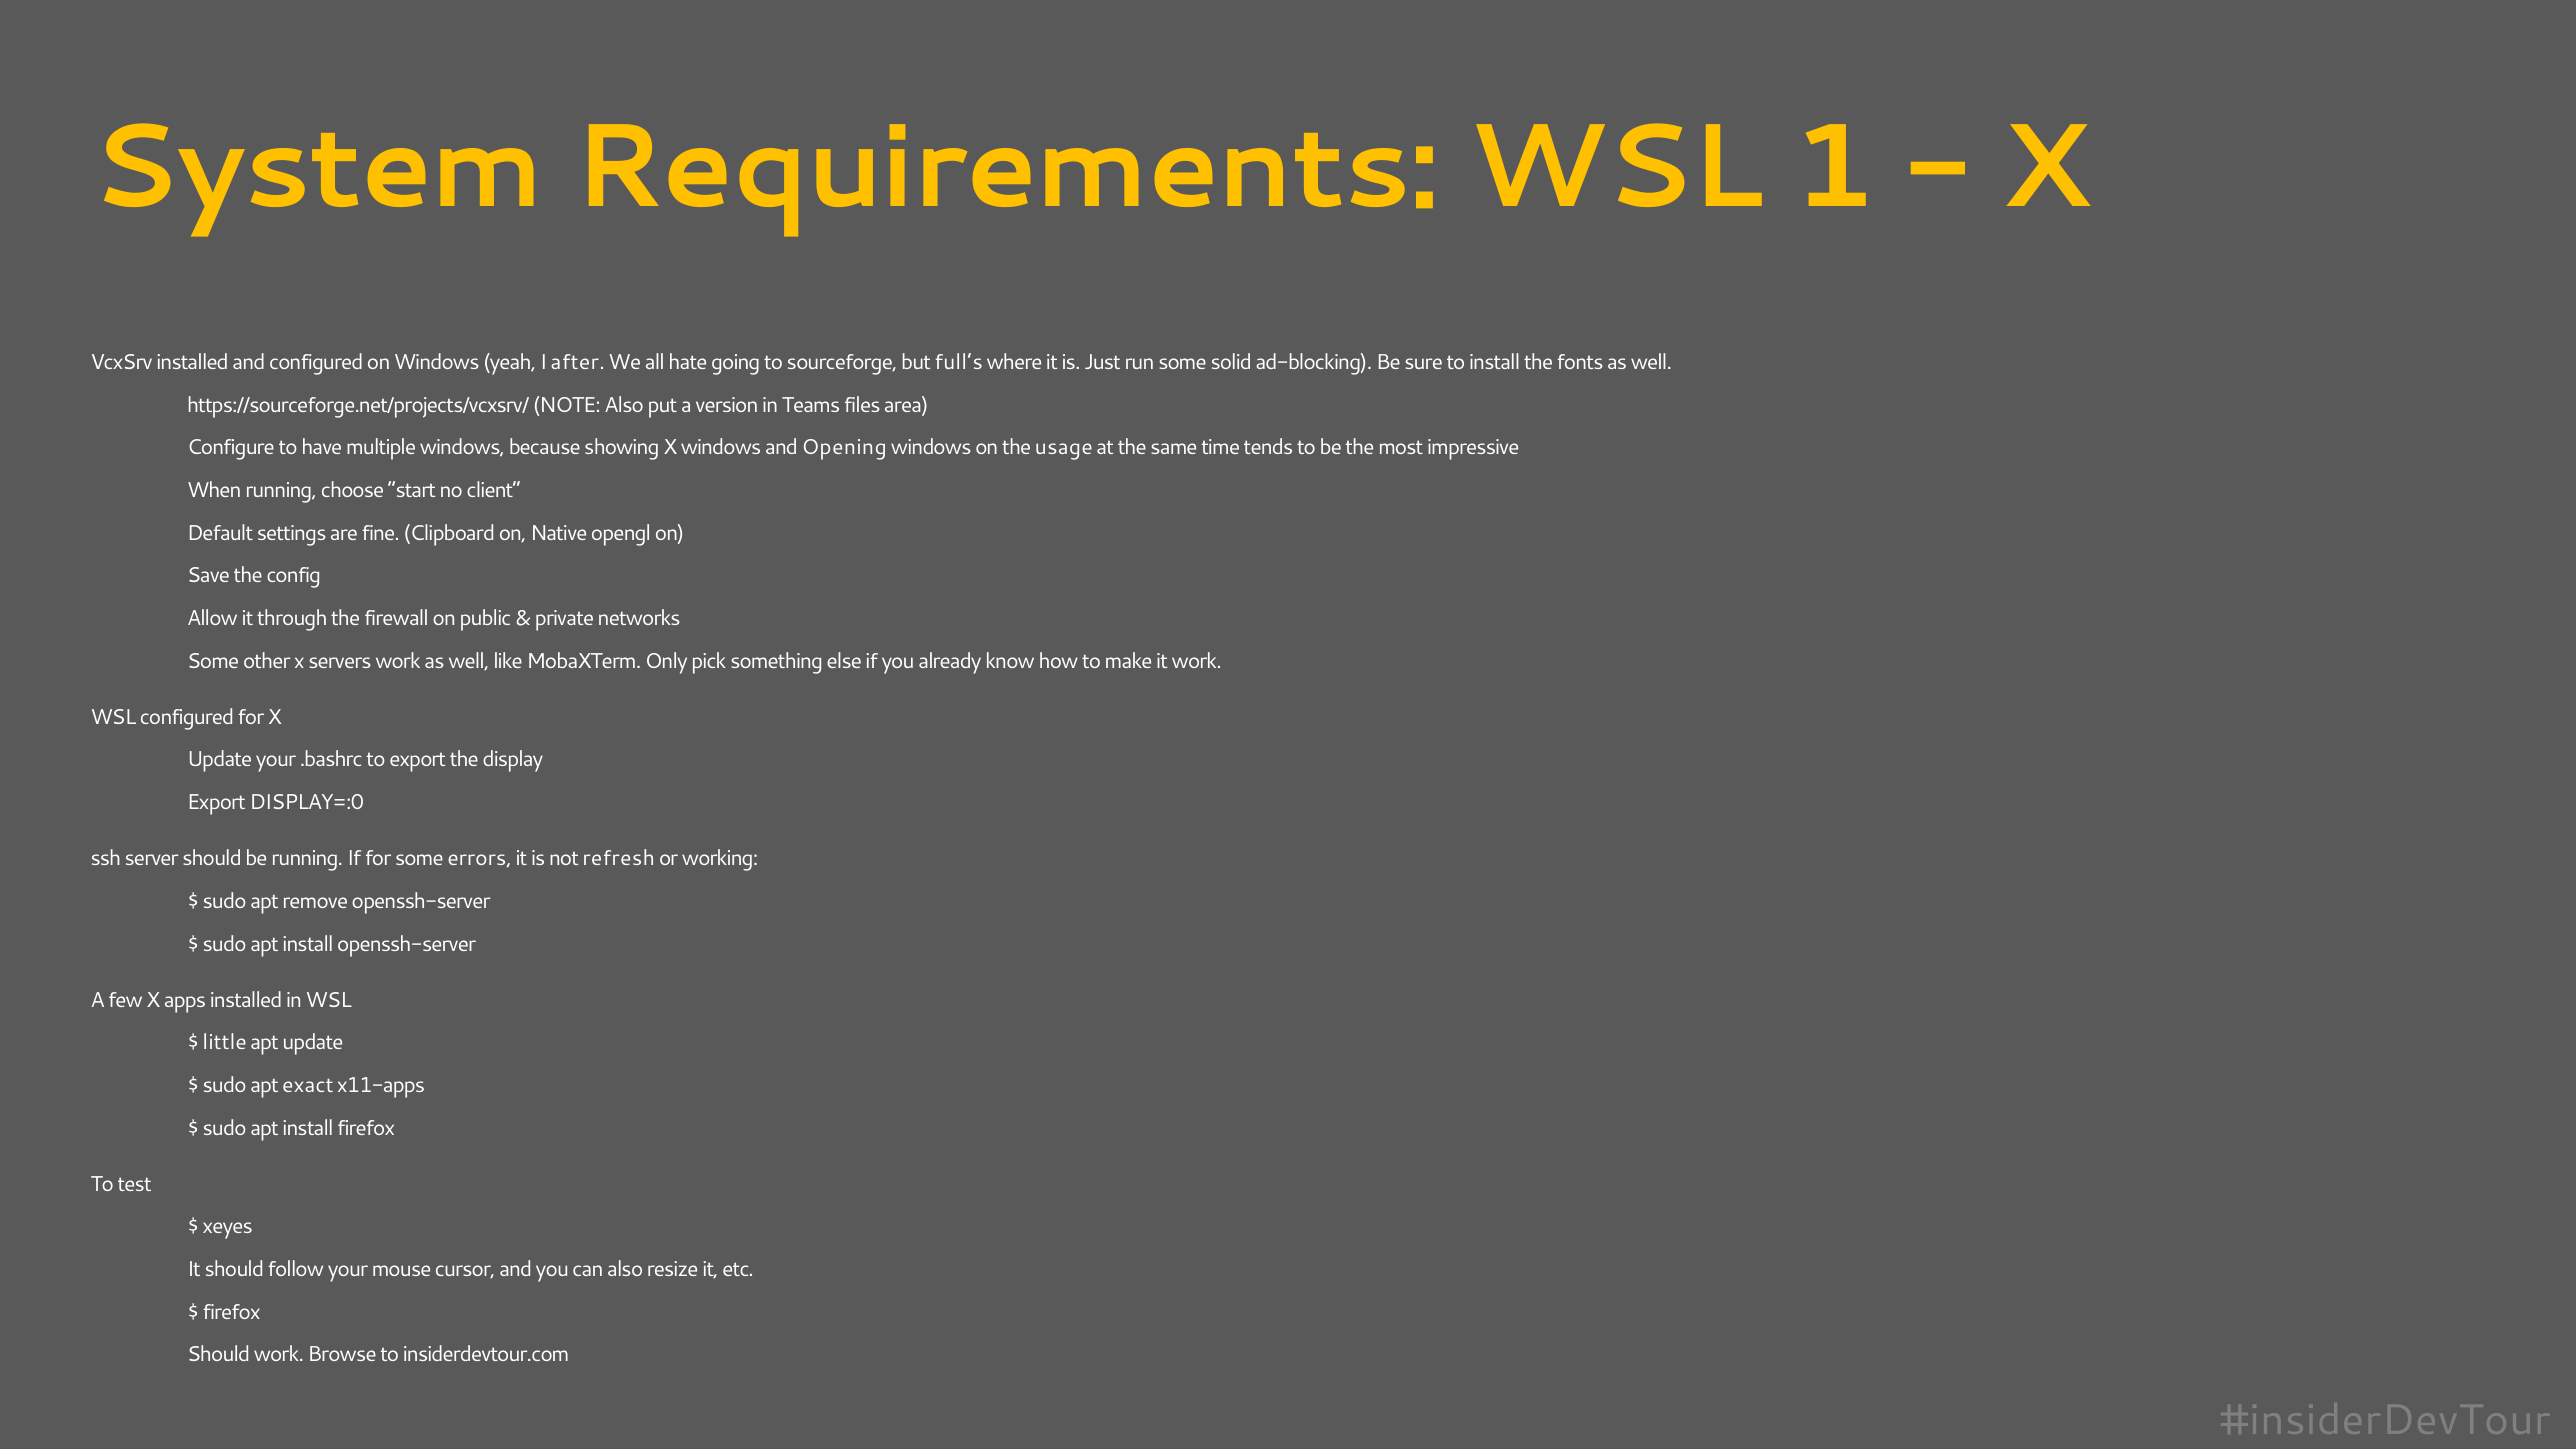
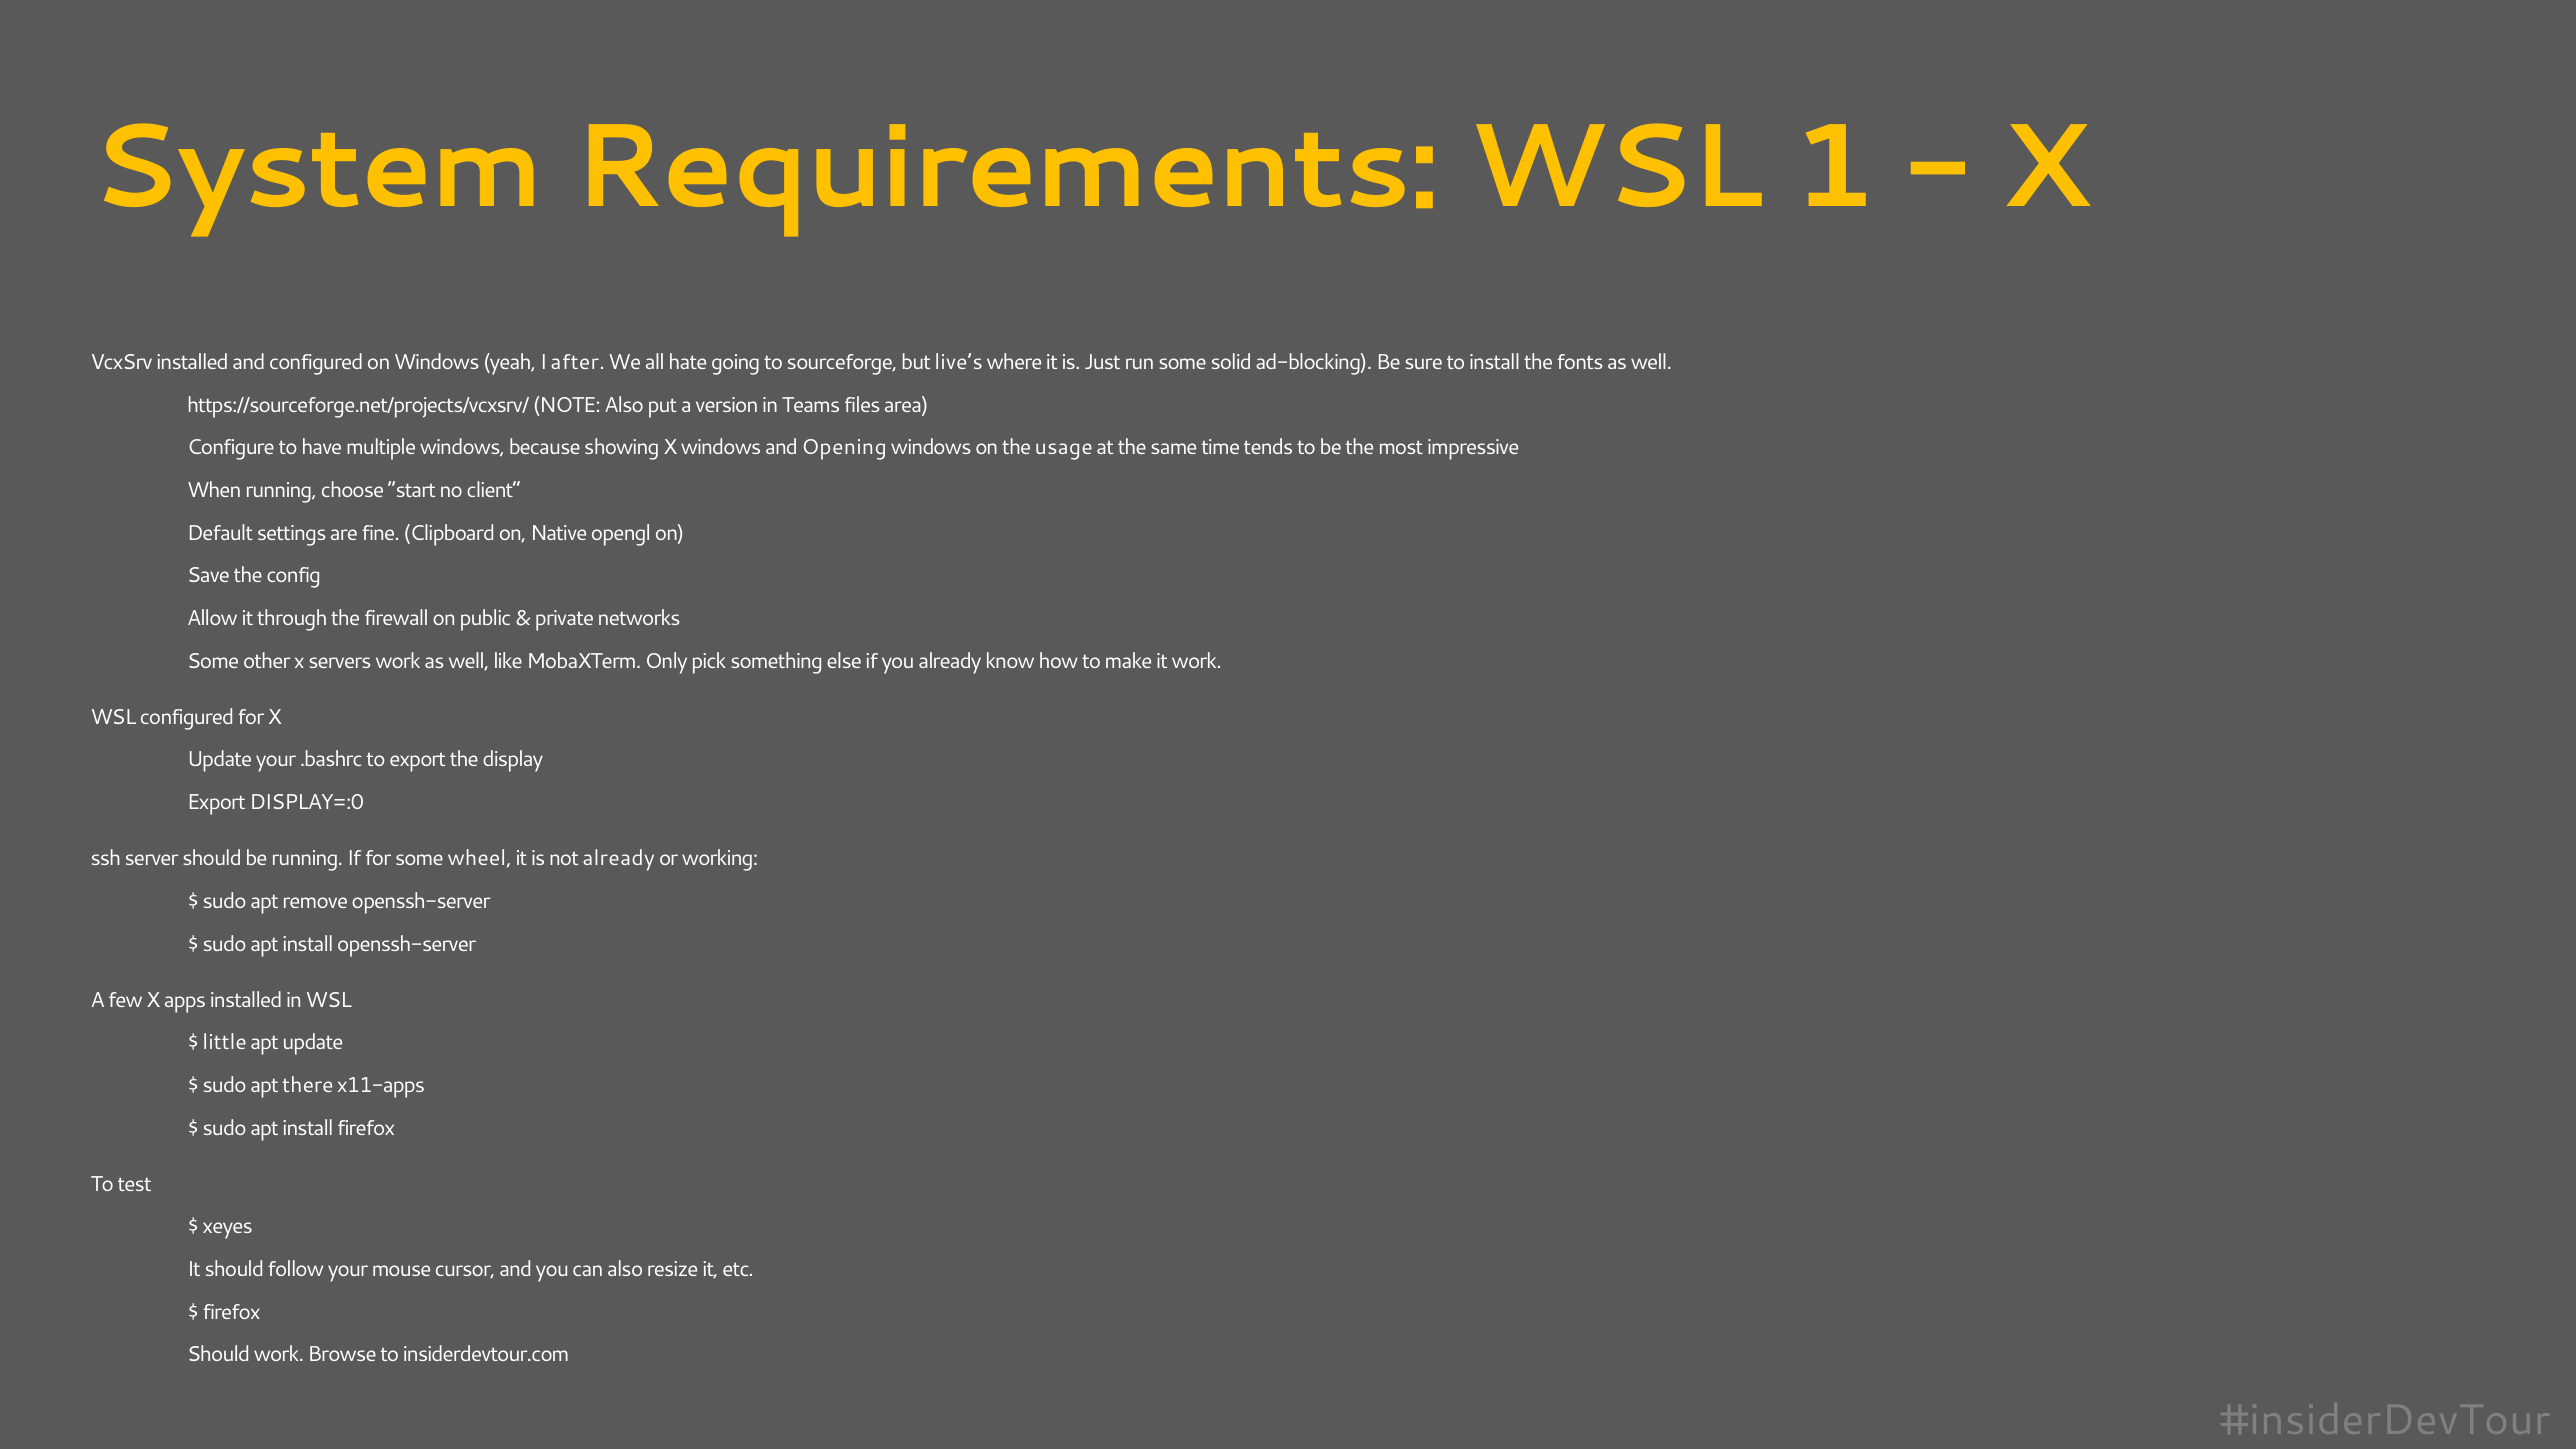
full’s: full’s -> live’s
errors: errors -> wheel
not refresh: refresh -> already
exact: exact -> there
